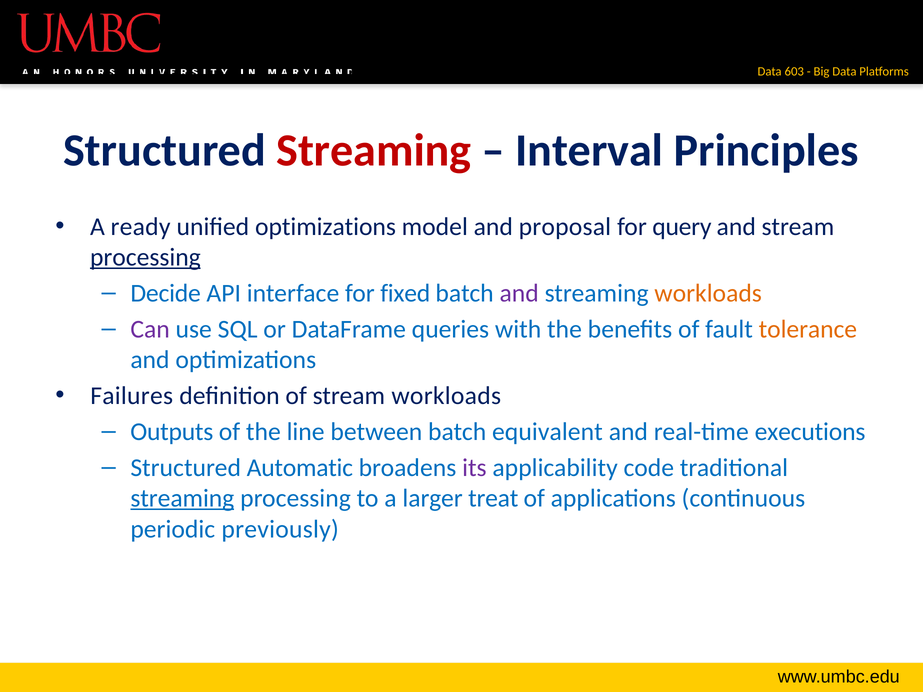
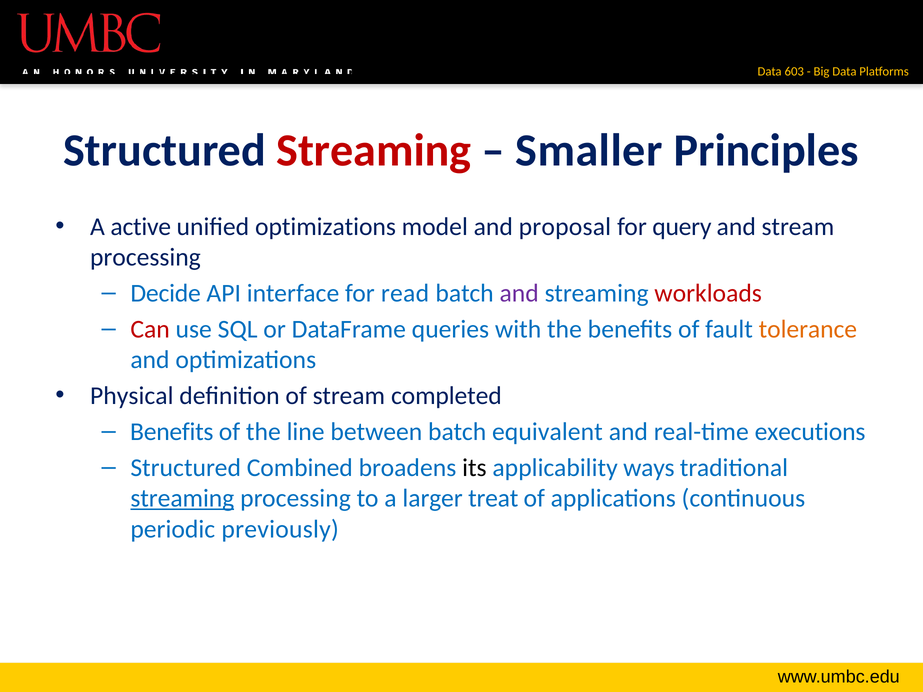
Interval: Interval -> Smaller
ready: ready -> active
processing at (145, 258) underline: present -> none
fixed: fixed -> read
workloads at (708, 293) colour: orange -> red
Can colour: purple -> red
Failures: Failures -> Physical
stream workloads: workloads -> completed
Outputs at (172, 432): Outputs -> Benefits
Automatic: Automatic -> Combined
its colour: purple -> black
code: code -> ways
